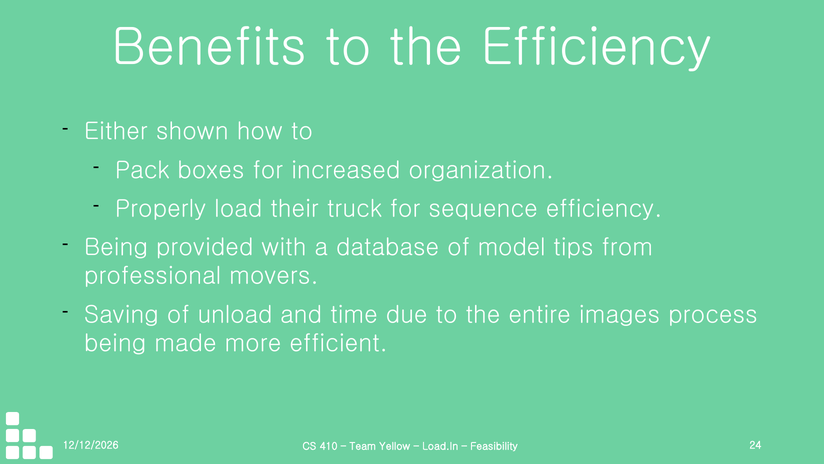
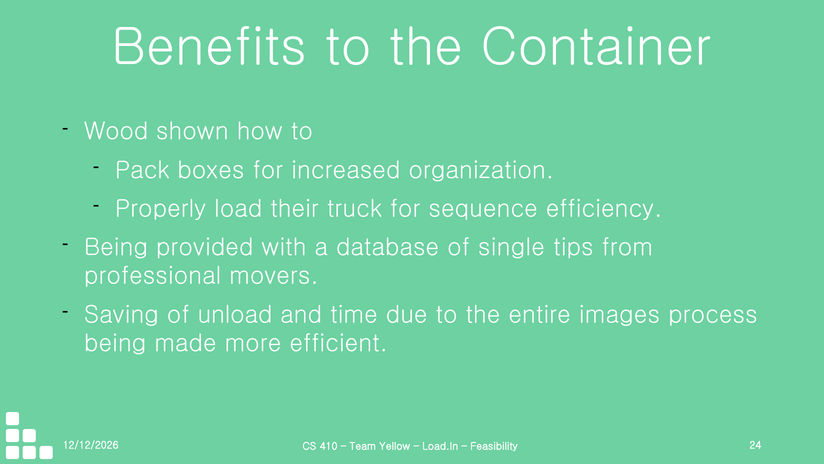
the Efficiency: Efficiency -> Container
Either: Either -> Wood
model: model -> single
